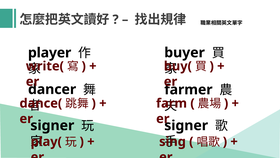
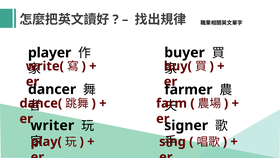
signer at (52, 125): signer -> writer
